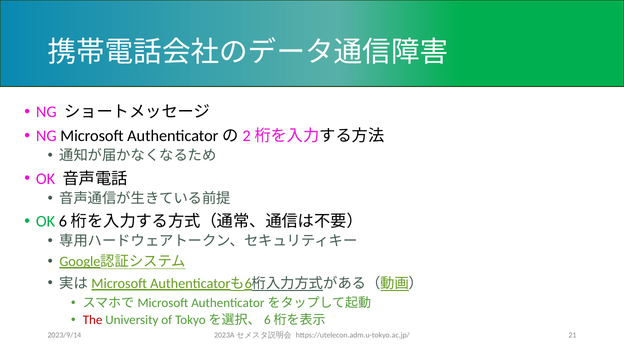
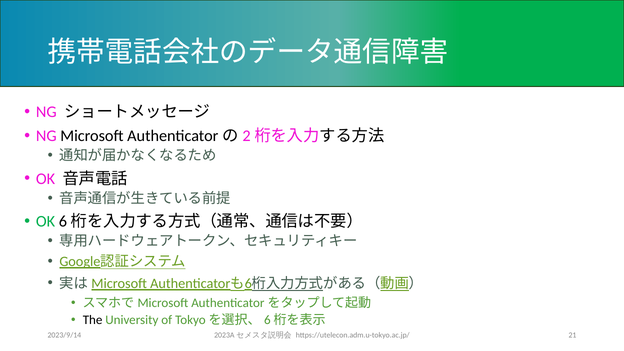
The colour: red -> black
